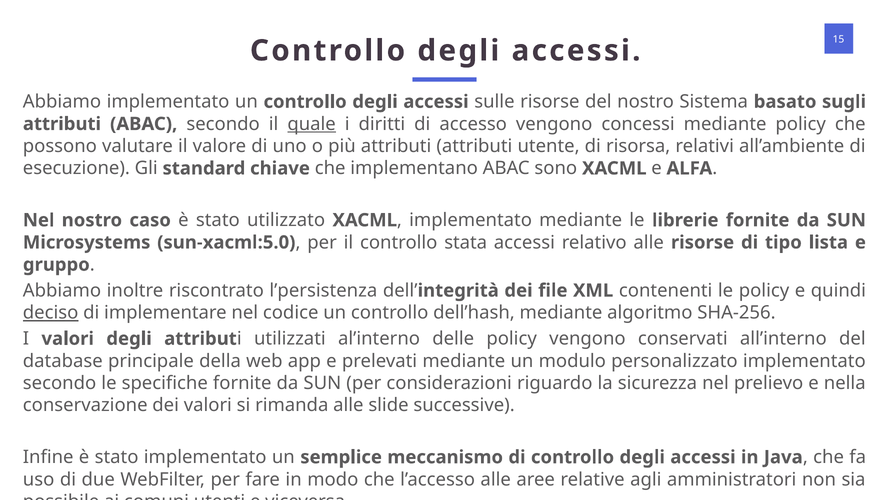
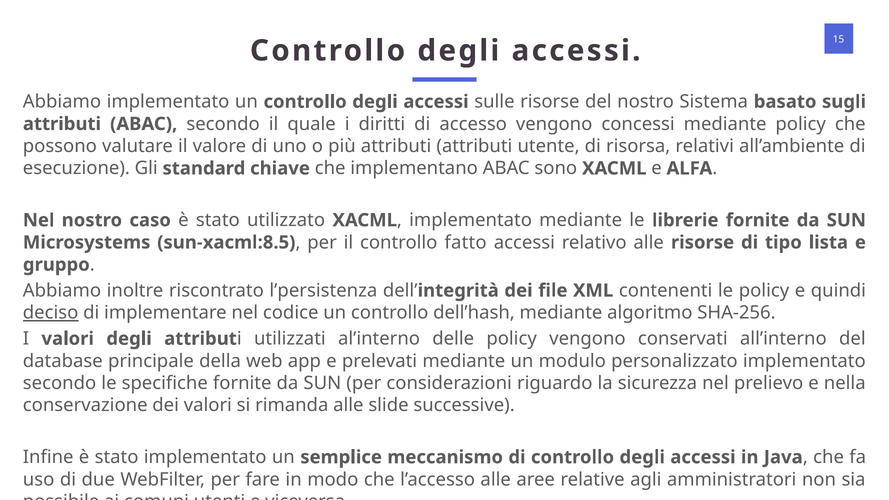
quale underline: present -> none
sun-xacml:5.0: sun-xacml:5.0 -> sun-xacml:8.5
stata: stata -> fatto
